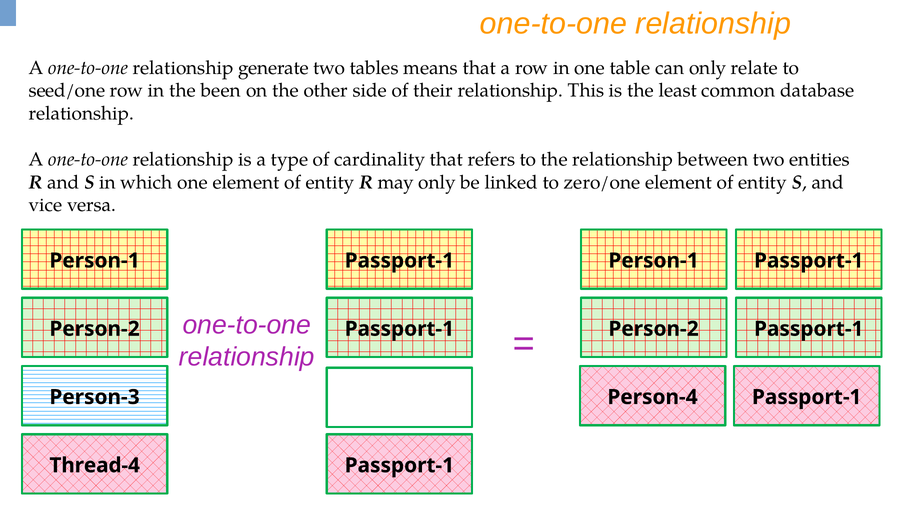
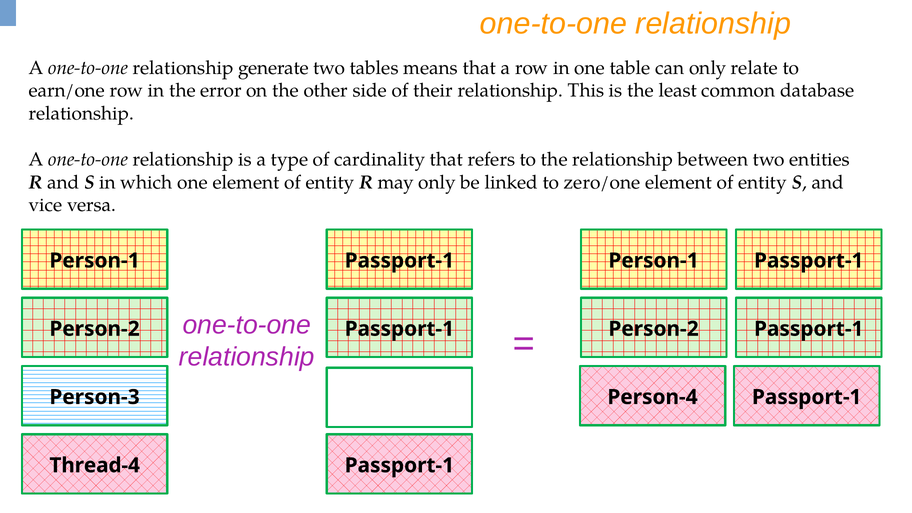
seed/one: seed/one -> earn/one
been: been -> error
